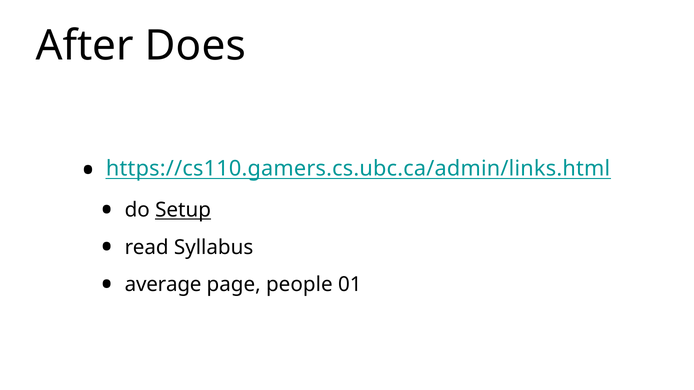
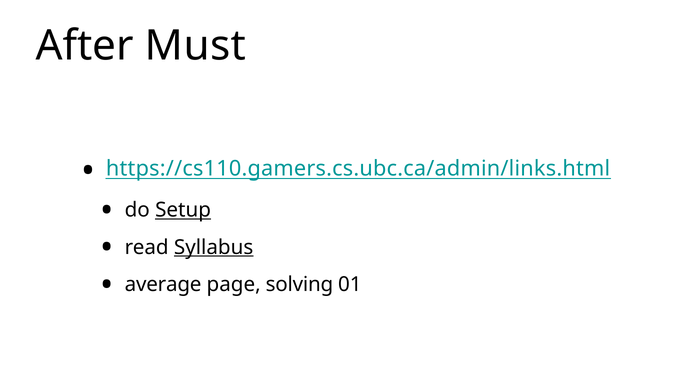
Does: Does -> Must
Syllabus underline: none -> present
people: people -> solving
